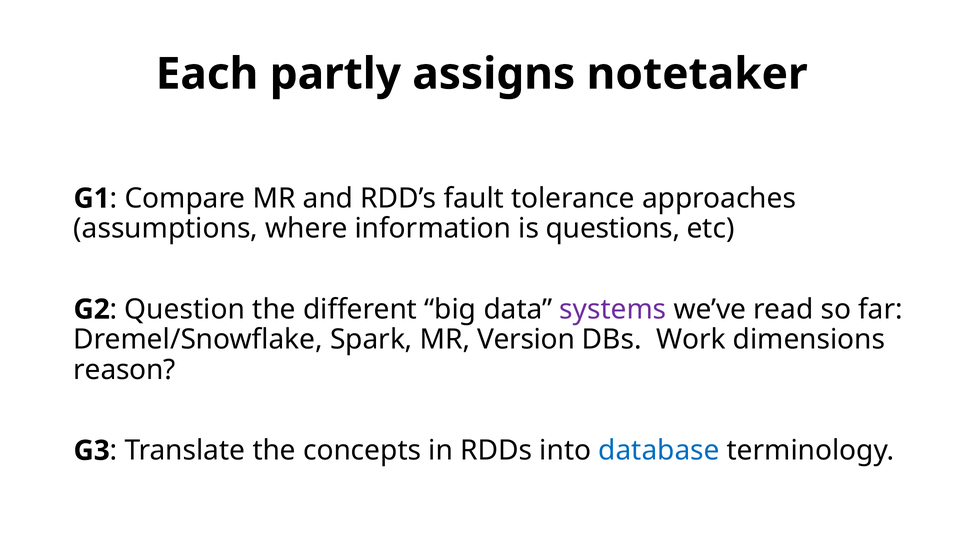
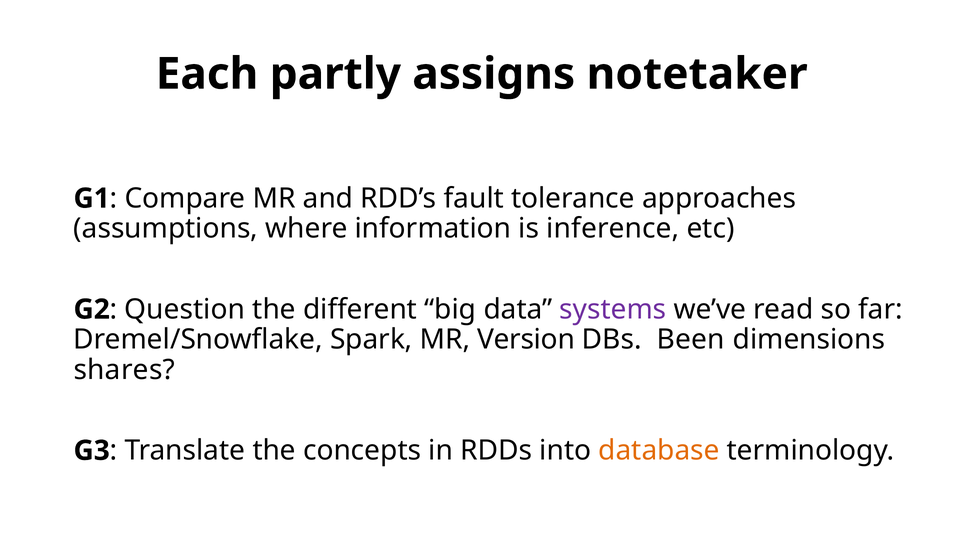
questions: questions -> inference
Work: Work -> Been
reason: reason -> shares
database colour: blue -> orange
